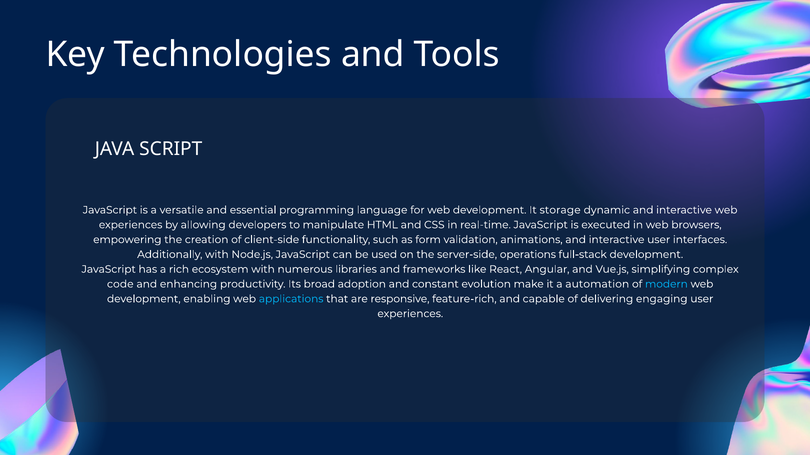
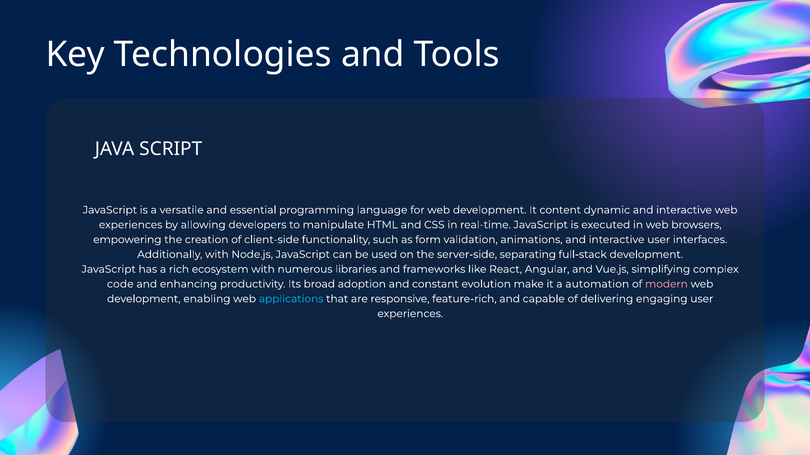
storage: storage -> content
operations: operations -> separating
modern colour: light blue -> pink
